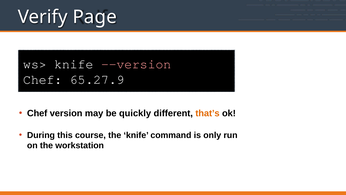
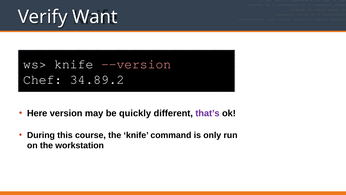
Page: Page -> Want
65.27.9: 65.27.9 -> 34.89.2
Chef at (37, 113): Chef -> Here
that’s colour: orange -> purple
